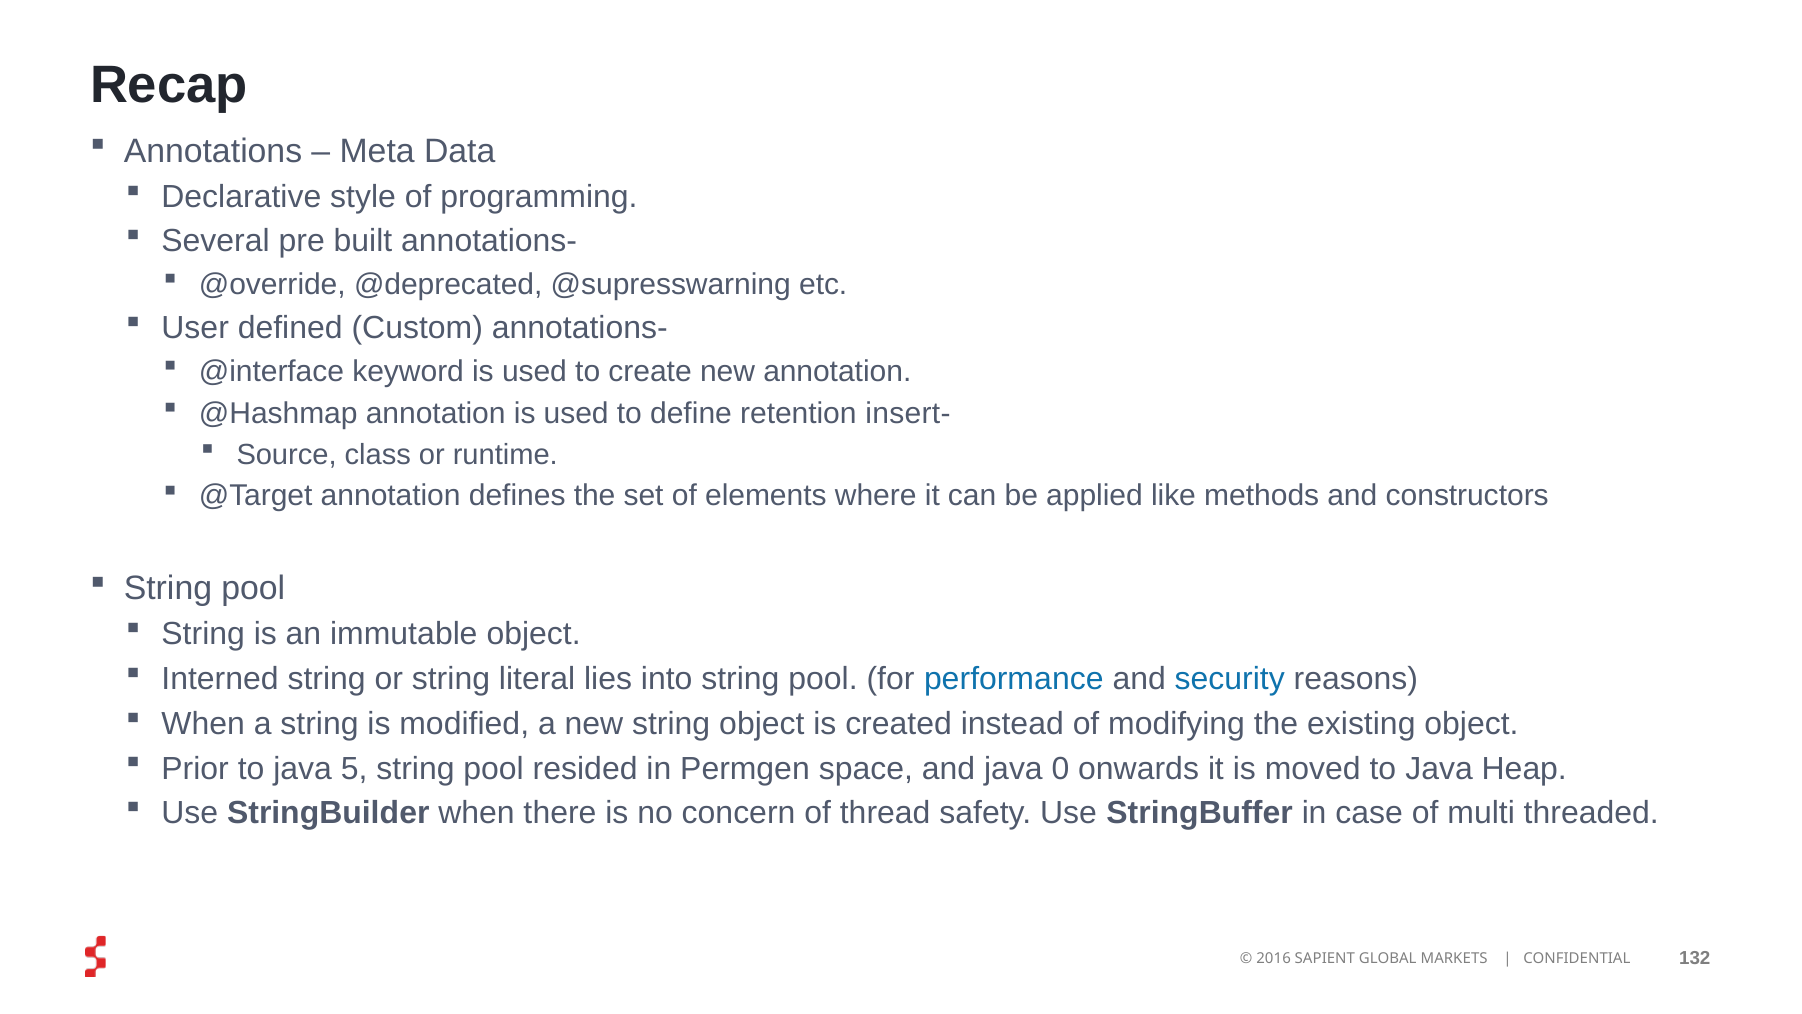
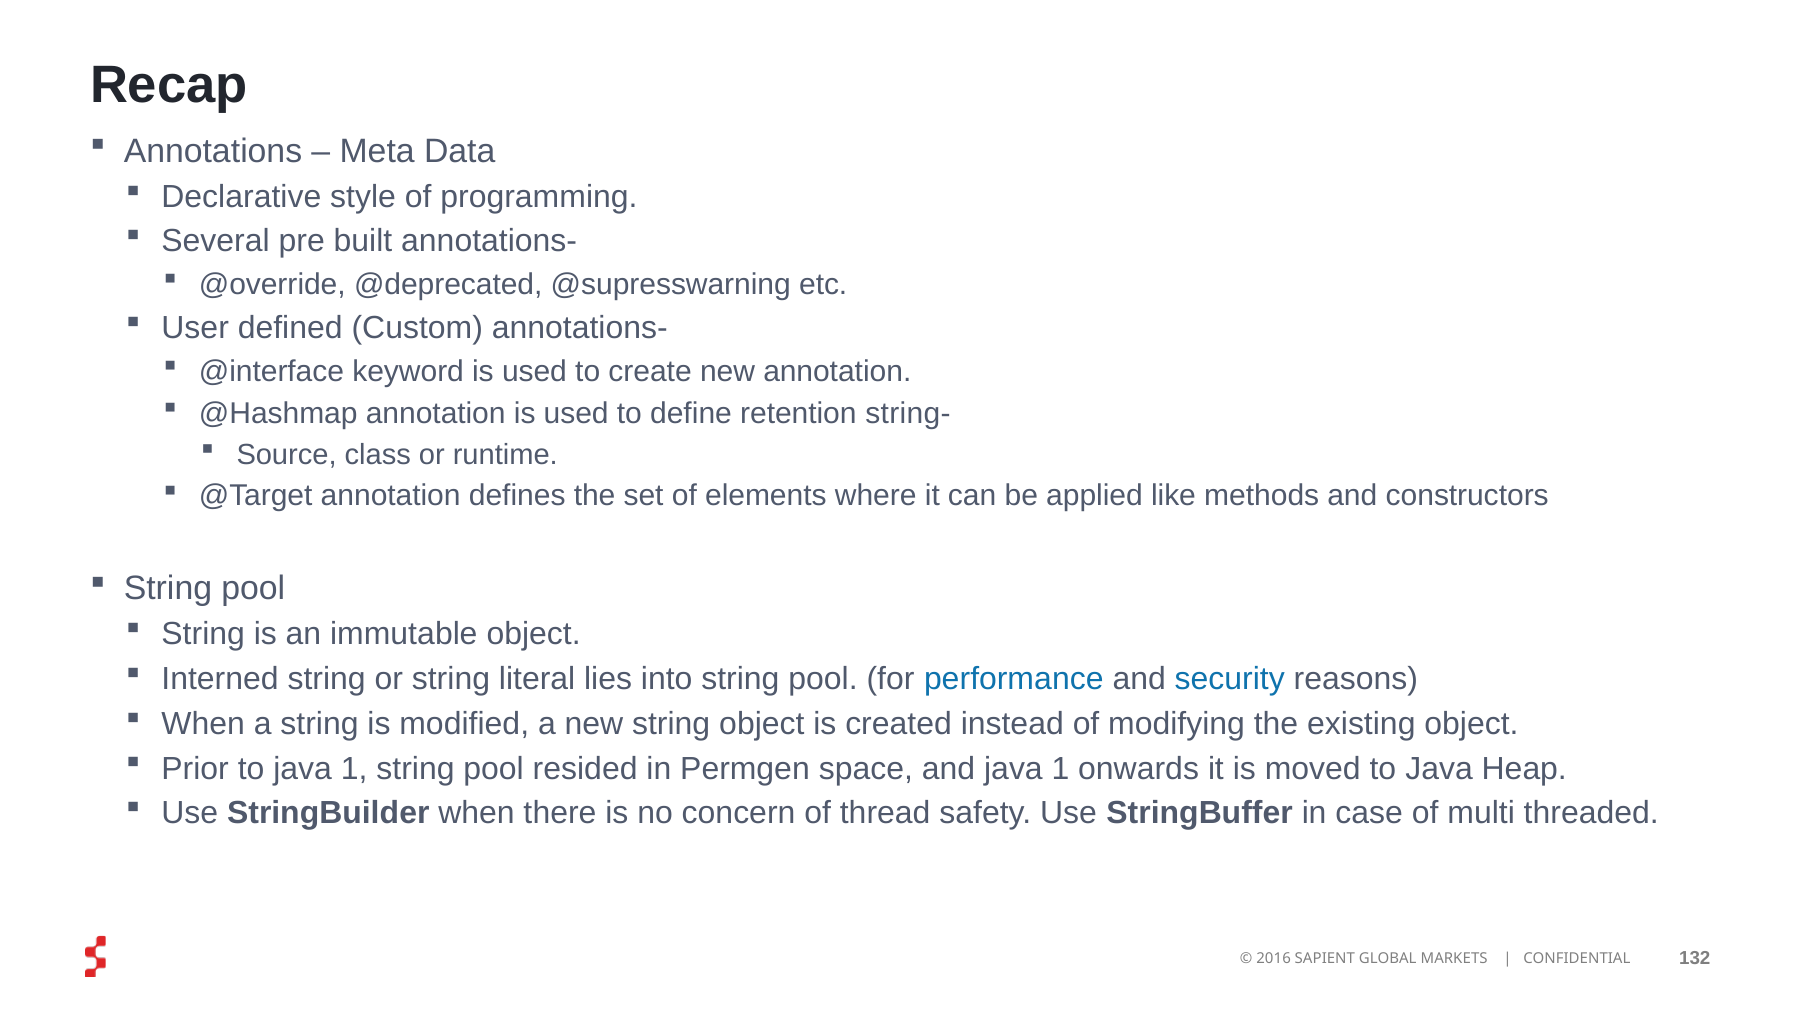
insert-: insert- -> string-
to java 5: 5 -> 1
and java 0: 0 -> 1
